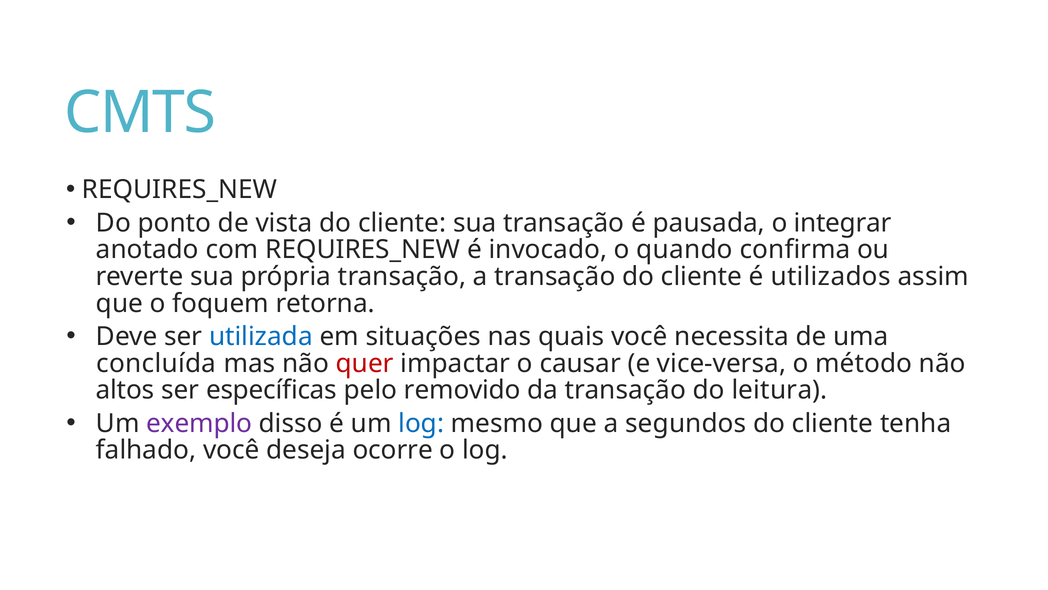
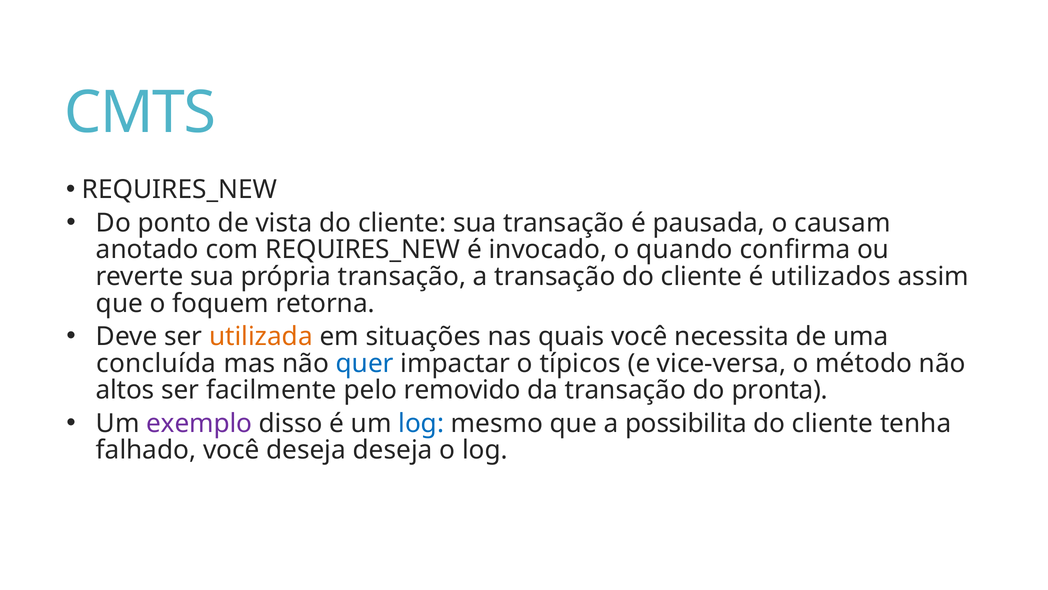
integrar: integrar -> causam
utilizada colour: blue -> orange
quer colour: red -> blue
causar: causar -> típicos
específicas: específicas -> facilmente
leitura: leitura -> pronta
segundos: segundos -> possibilita
deseja ocorre: ocorre -> deseja
